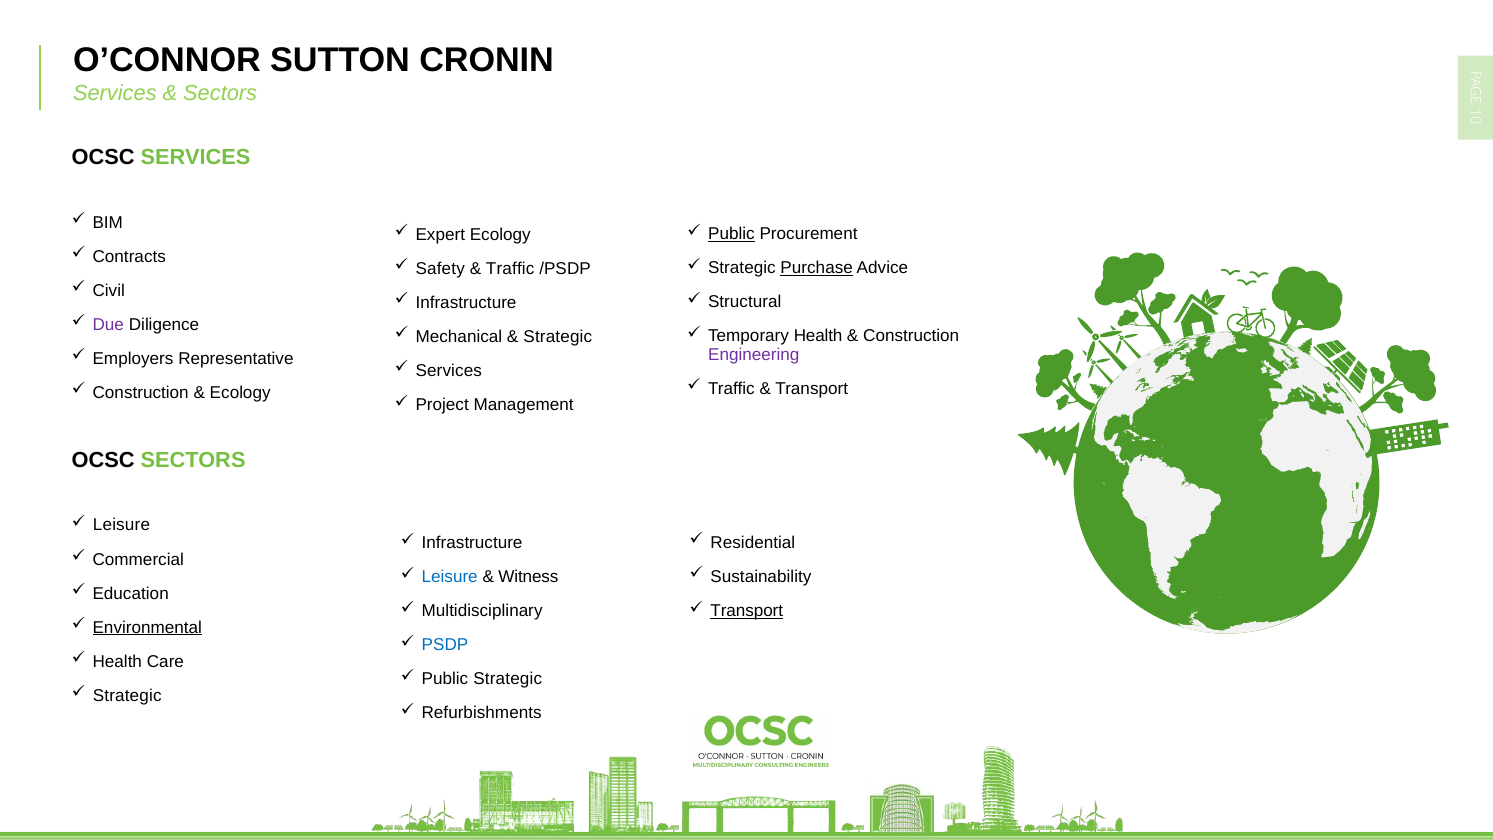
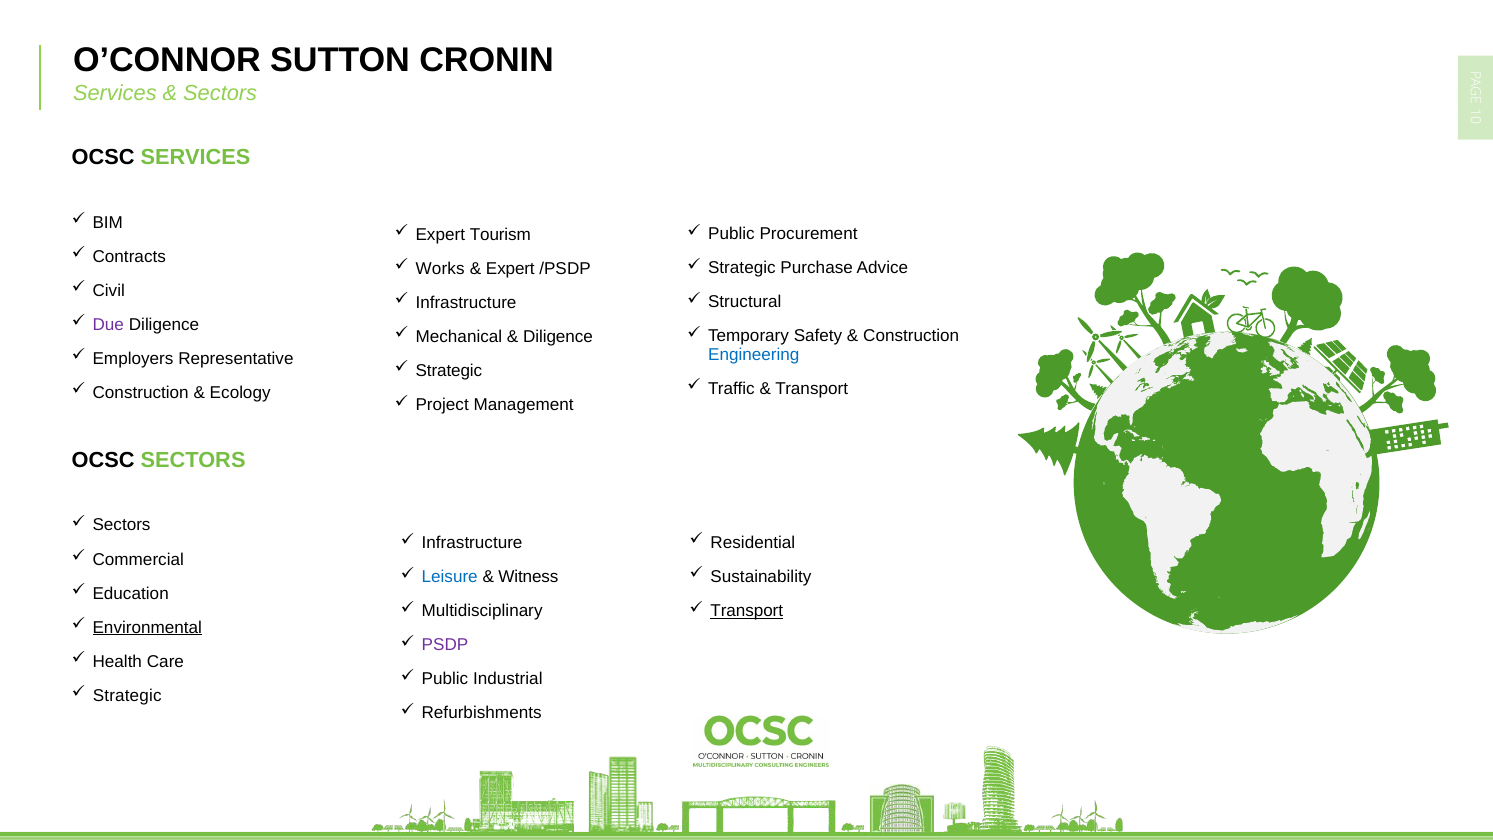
Public at (731, 234) underline: present -> none
Expert Ecology: Ecology -> Tourism
Purchase underline: present -> none
Safety: Safety -> Works
Traffic at (510, 269): Traffic -> Expert
Temporary Health: Health -> Safety
Strategic at (558, 337): Strategic -> Diligence
Engineering colour: purple -> blue
Services at (449, 371): Services -> Strategic
Leisure at (121, 525): Leisure -> Sectors
PSDP colour: blue -> purple
Public Strategic: Strategic -> Industrial
